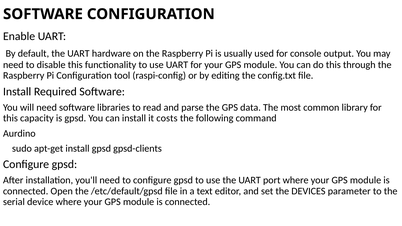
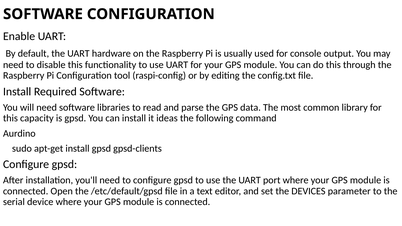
costs: costs -> ideas
